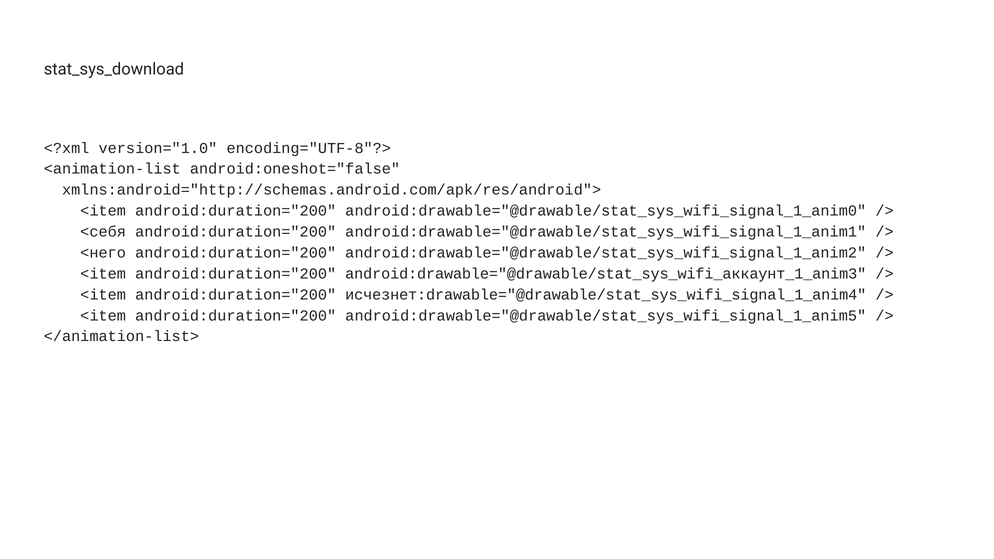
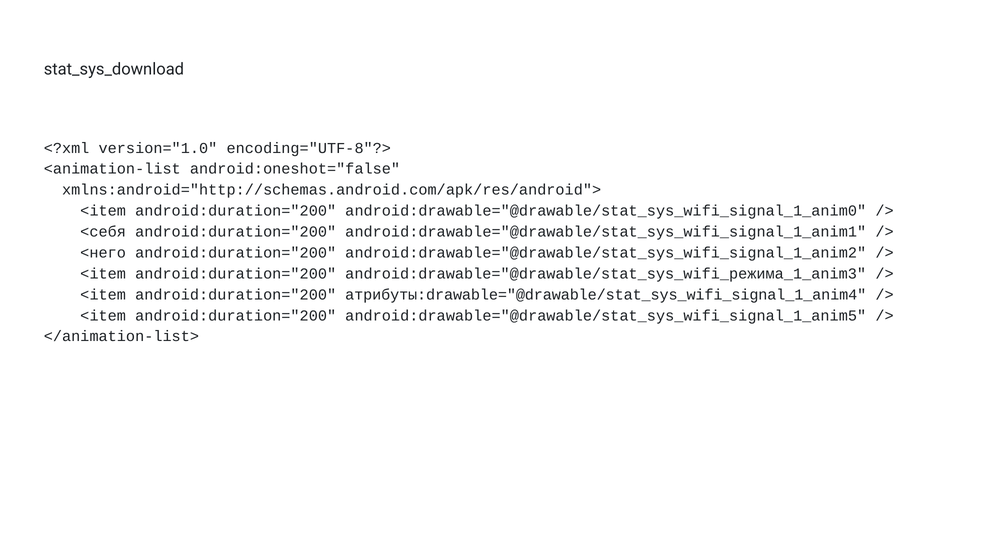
android:drawable="@drawable/stat_sys_wifi_аккаунт_1_anim3: android:drawable="@drawable/stat_sys_wifi_аккаунт_1_anim3 -> android:drawable="@drawable/stat_sys_wifi_режима_1_anim3
исчезнет:drawable="@drawable/stat_sys_wifi_signal_1_anim4: исчезнет:drawable="@drawable/stat_sys_wifi_signal_1_anim4 -> атрибуты:drawable="@drawable/stat_sys_wifi_signal_1_anim4
